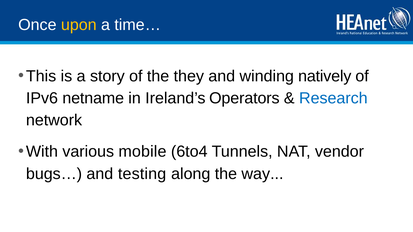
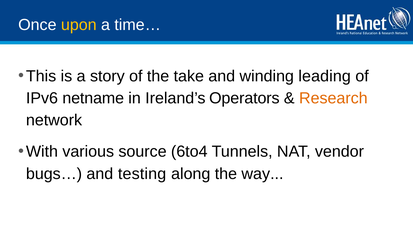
they: they -> take
natively: natively -> leading
Research colour: blue -> orange
mobile: mobile -> source
